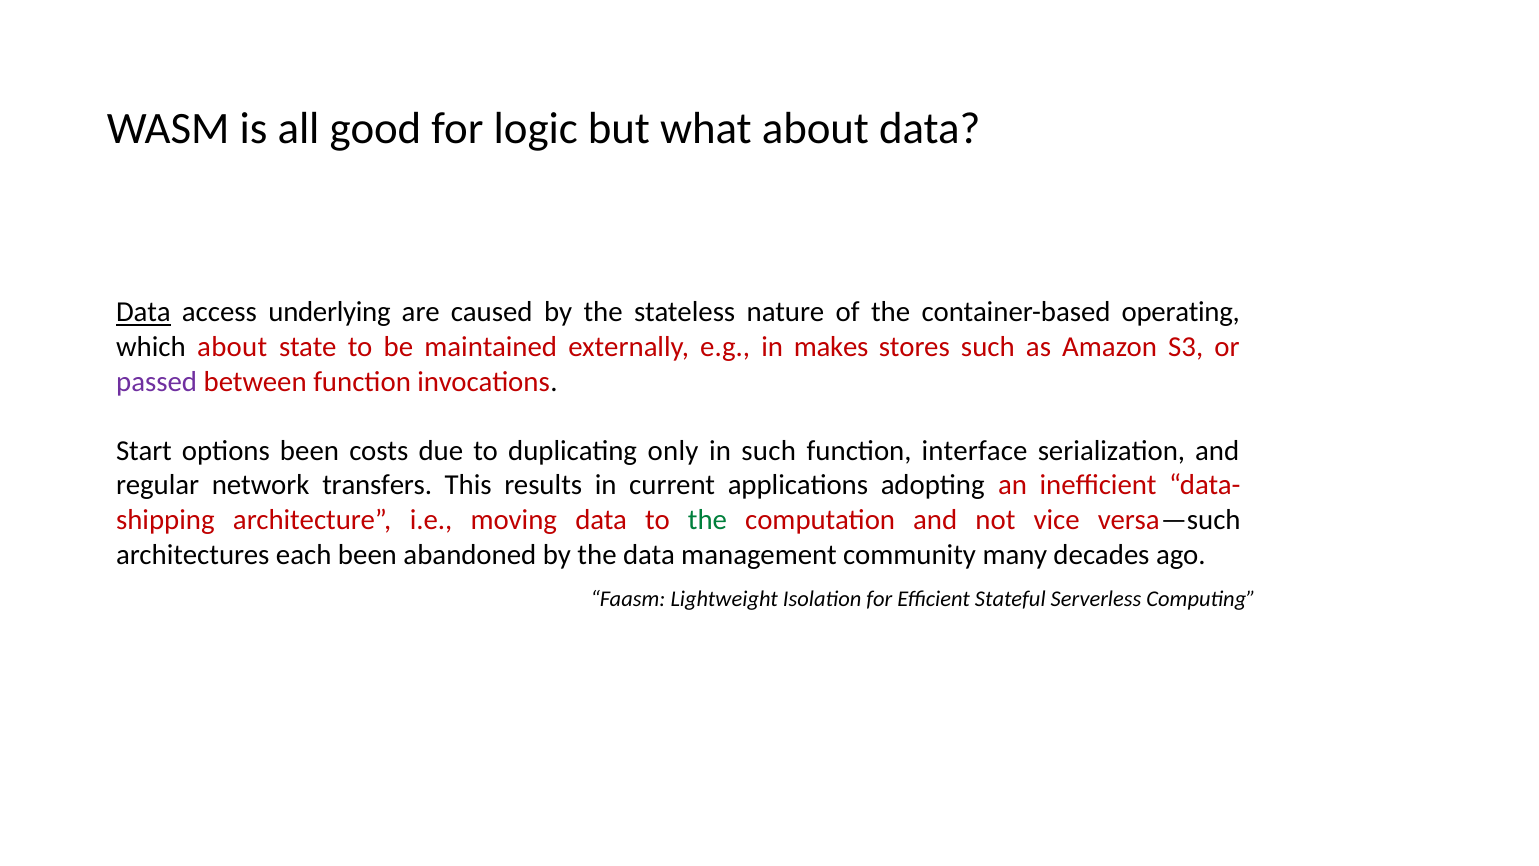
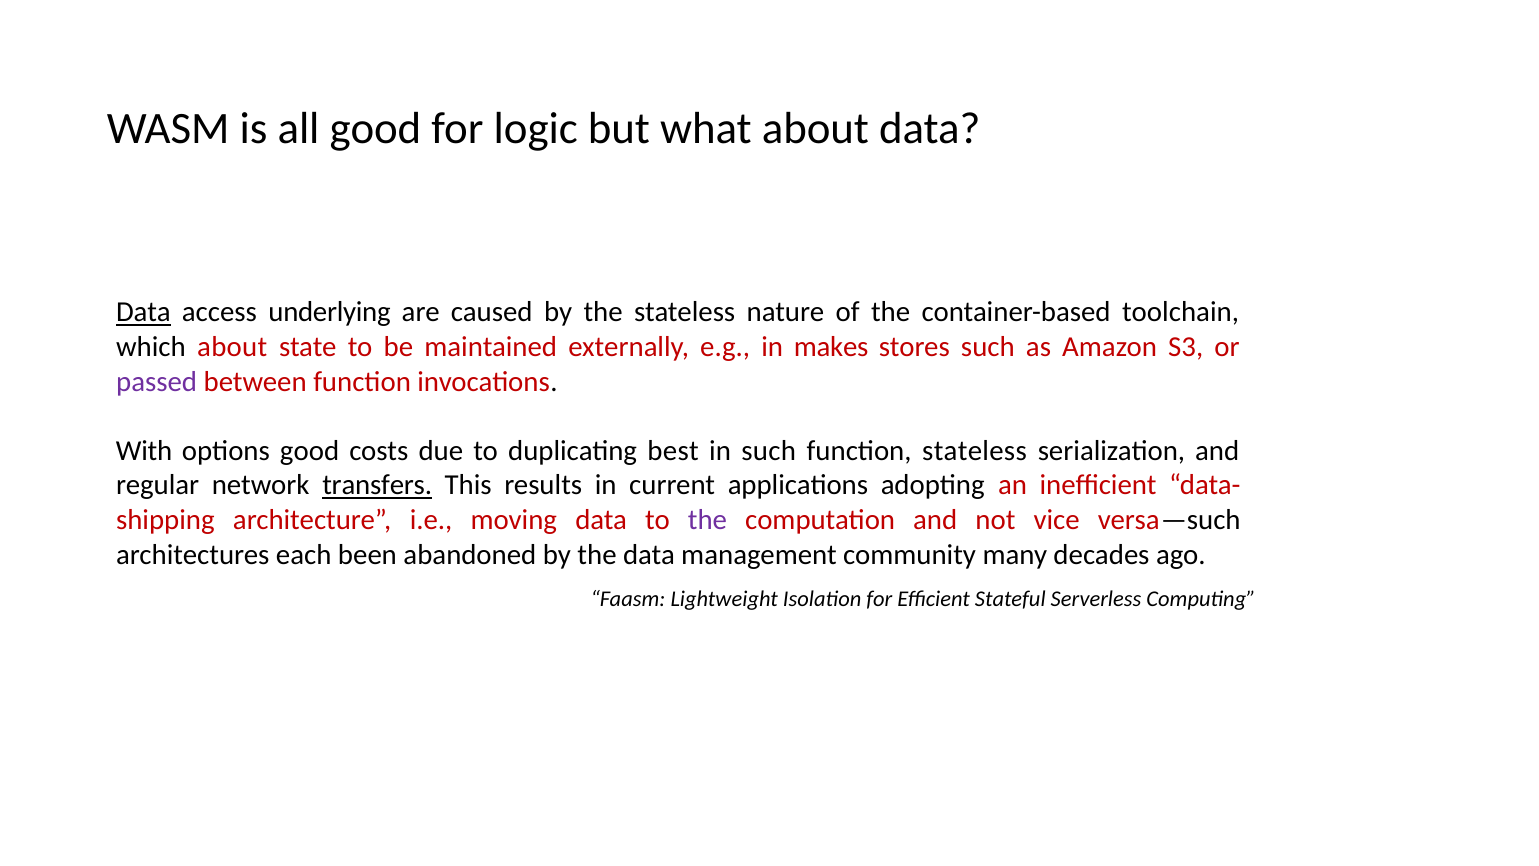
operating: operating -> toolchain
Start: Start -> With
options been: been -> good
only: only -> best
function interface: interface -> stateless
transfers underline: none -> present
the at (708, 520) colour: green -> purple
